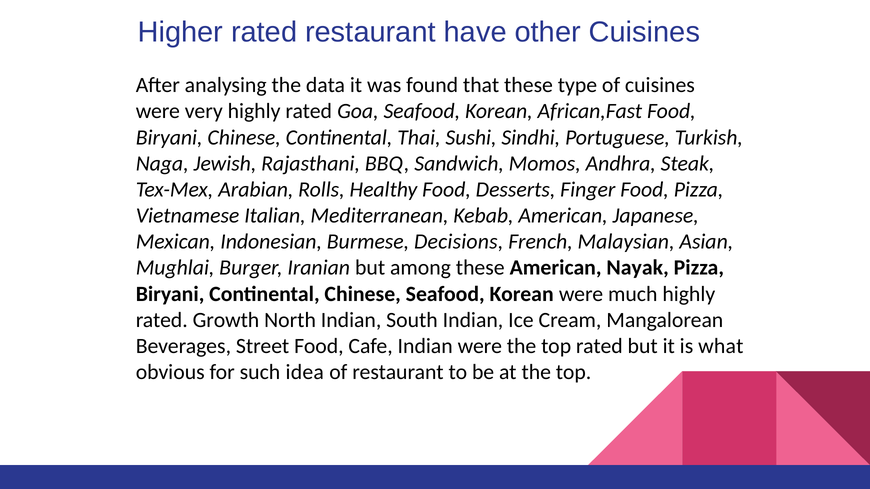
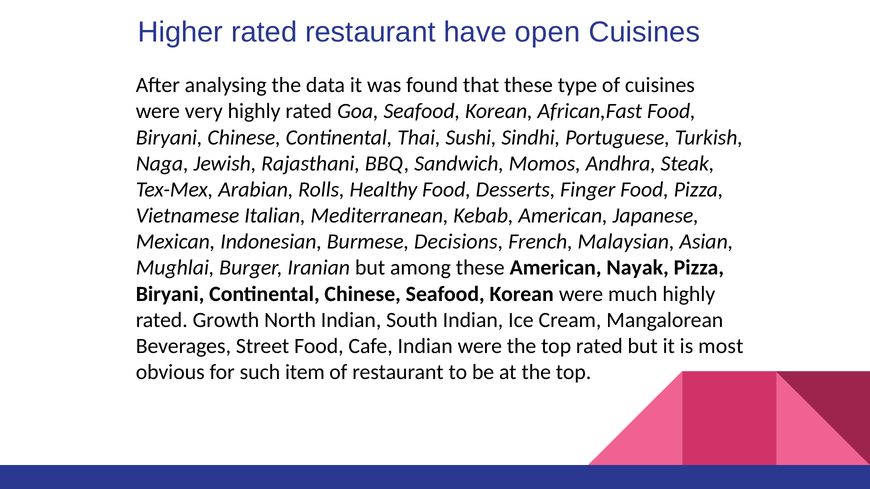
other: other -> open
what: what -> most
idea: idea -> item
